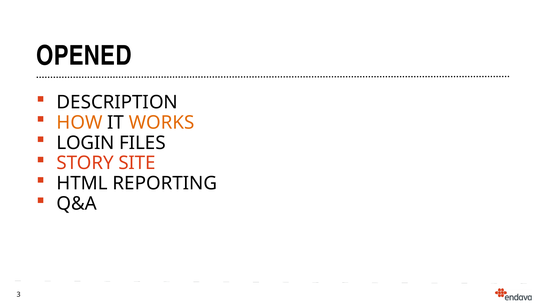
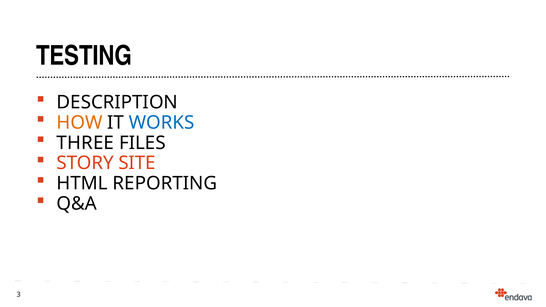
OPENED: OPENED -> TESTING
WORKS colour: orange -> blue
LOGIN: LOGIN -> THREE
